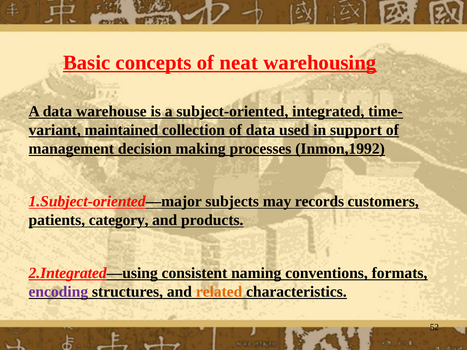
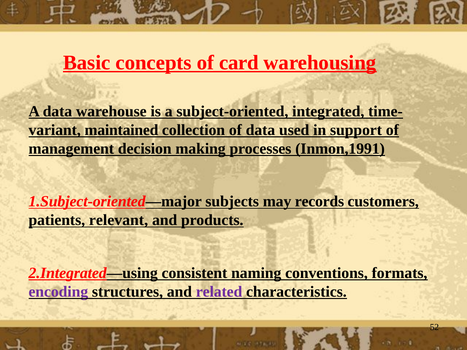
neat: neat -> card
Inmon,1992: Inmon,1992 -> Inmon,1991
category: category -> relevant
related colour: orange -> purple
